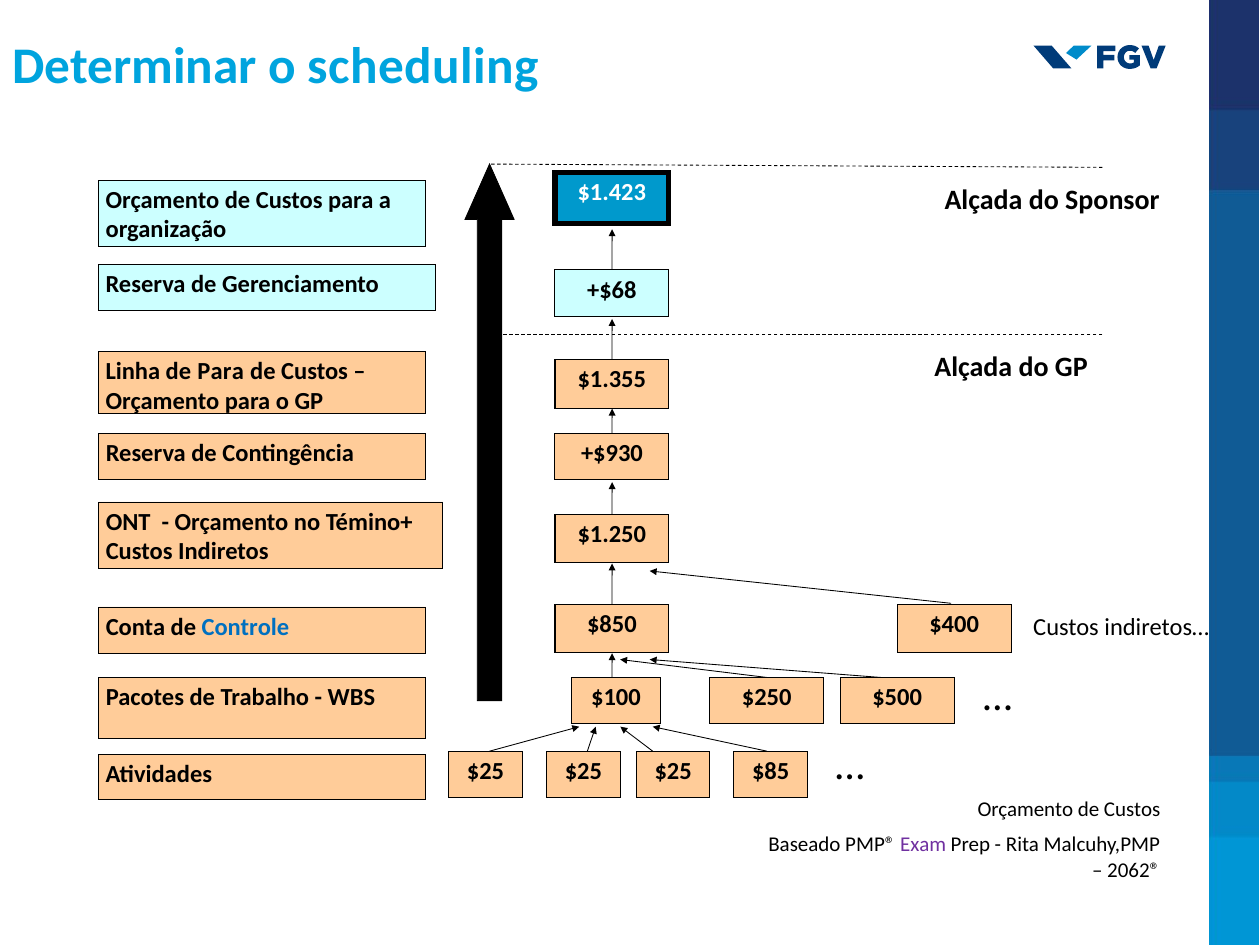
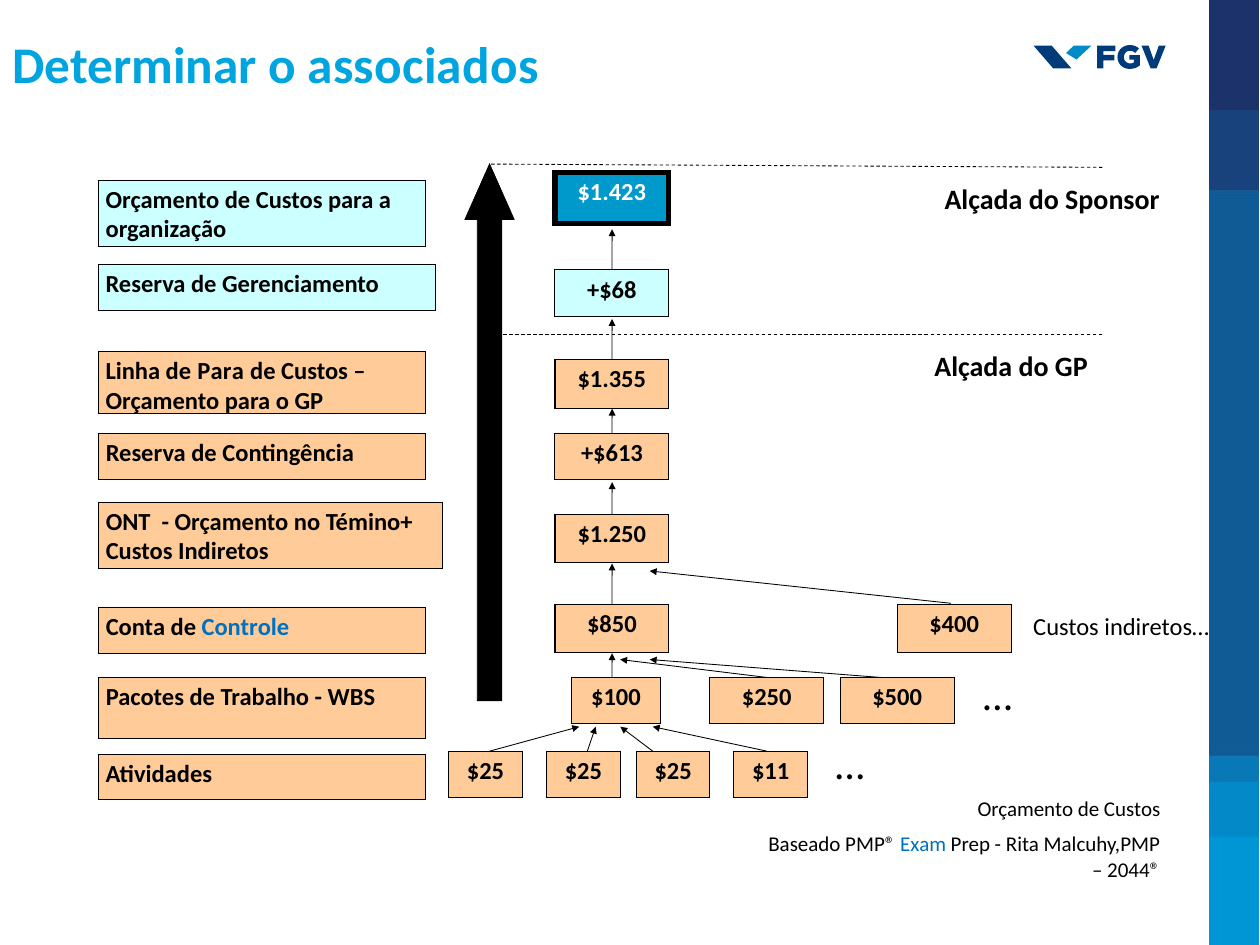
scheduling: scheduling -> associados
+$930: +$930 -> +$613
$85: $85 -> $11
Exam colour: purple -> blue
2062®: 2062® -> 2044®
